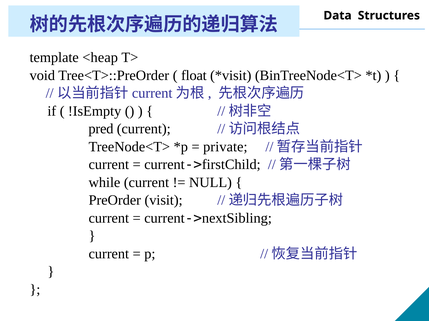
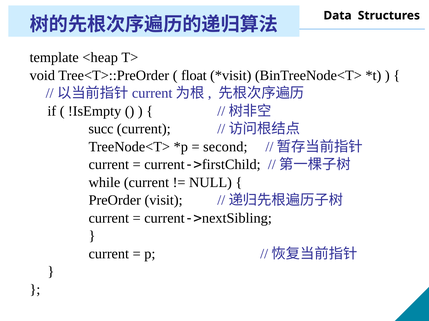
pred: pred -> succ
private: private -> second
